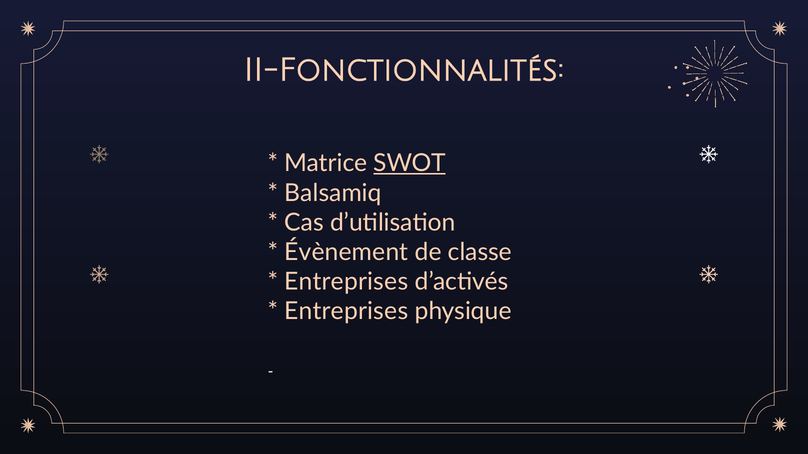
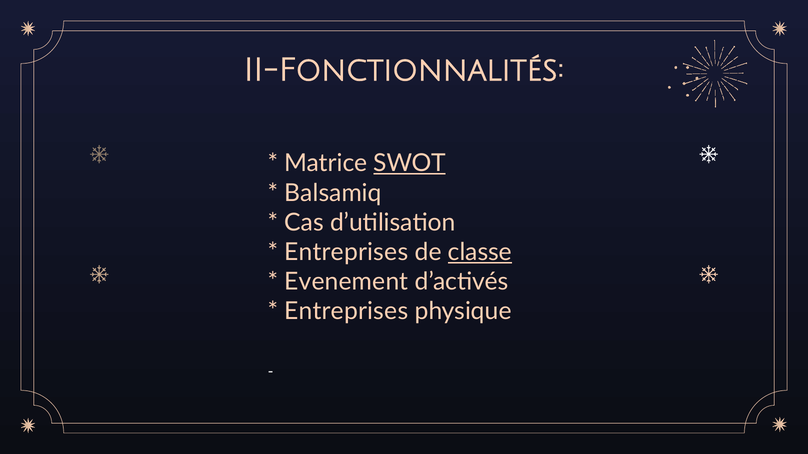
Évènement at (346, 252): Évènement -> Entreprises
classe underline: none -> present
Entreprises at (346, 282): Entreprises -> Evenement
